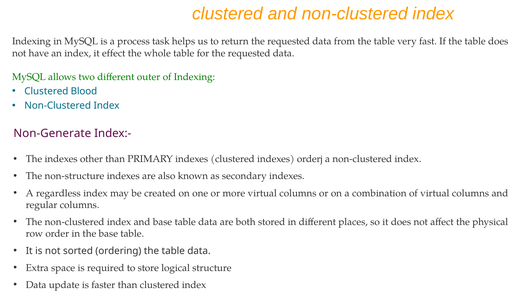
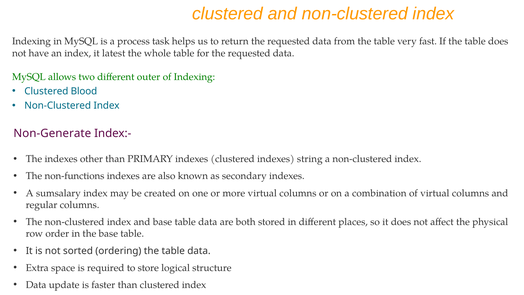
effect: effect -> latest
orderj: orderj -> string
non-structure: non-structure -> non-functions
regardless: regardless -> sumsalary
